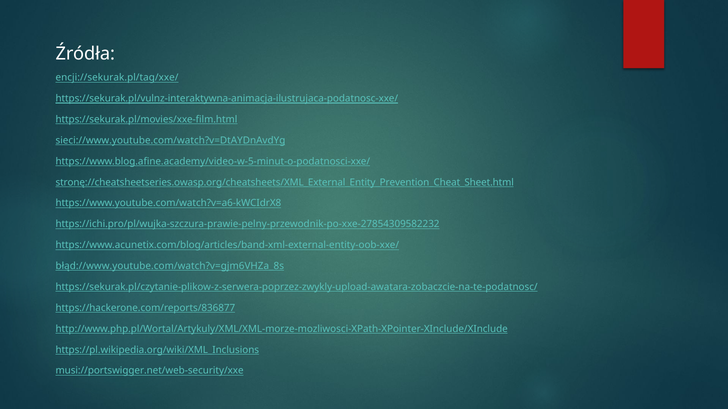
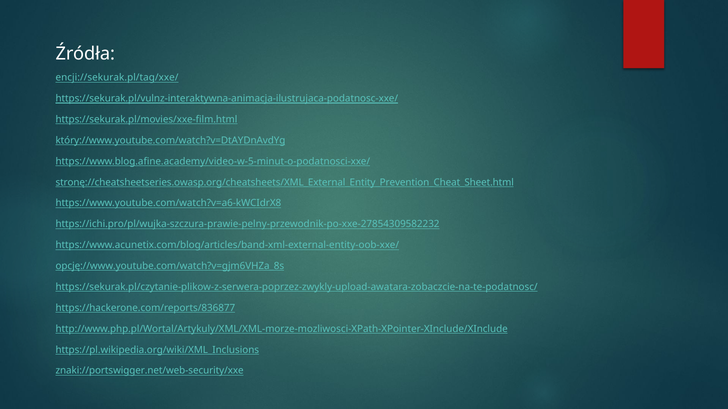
sieci://www.youtube.com/watch?v=DtAYDnAvdYg: sieci://www.youtube.com/watch?v=DtAYDnAvdYg -> który://www.youtube.com/watch?v=DtAYDnAvdYg
błąd://www.youtube.com/watch?v=gjm6VHZa_8s: błąd://www.youtube.com/watch?v=gjm6VHZa_8s -> opcję://www.youtube.com/watch?v=gjm6VHZa_8s
musi://portswigger.net/web-security/xxe: musi://portswigger.net/web-security/xxe -> znaki://portswigger.net/web-security/xxe
